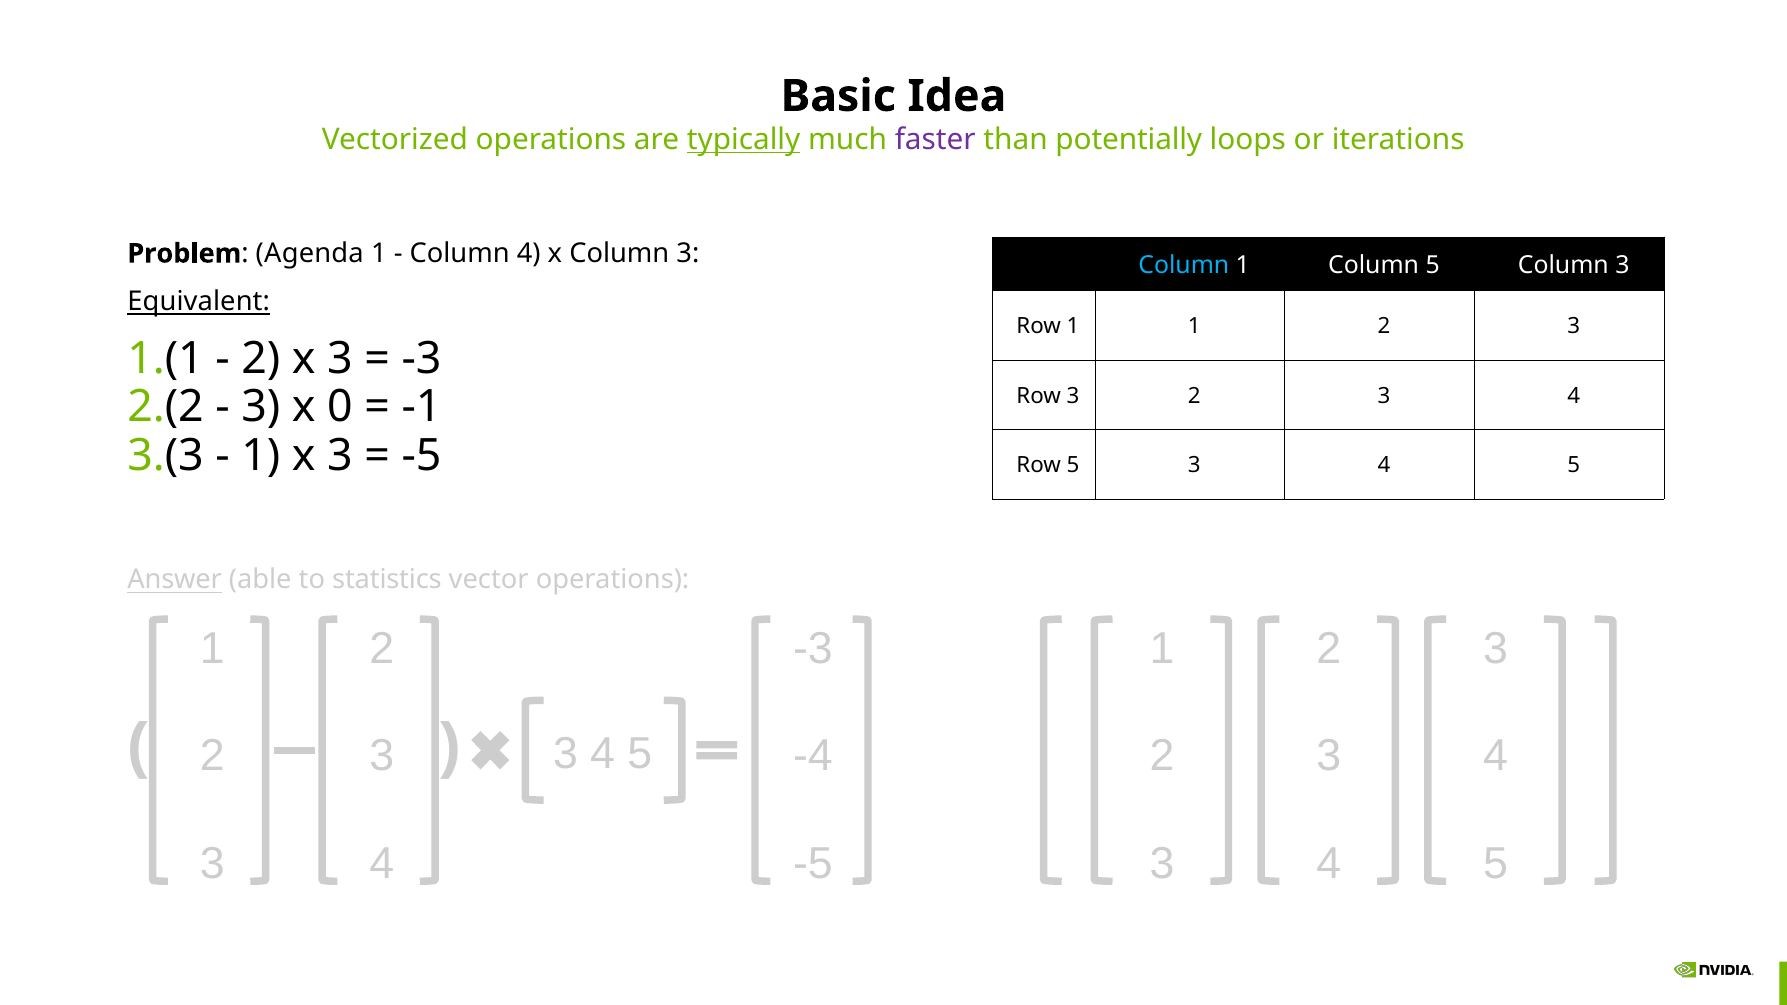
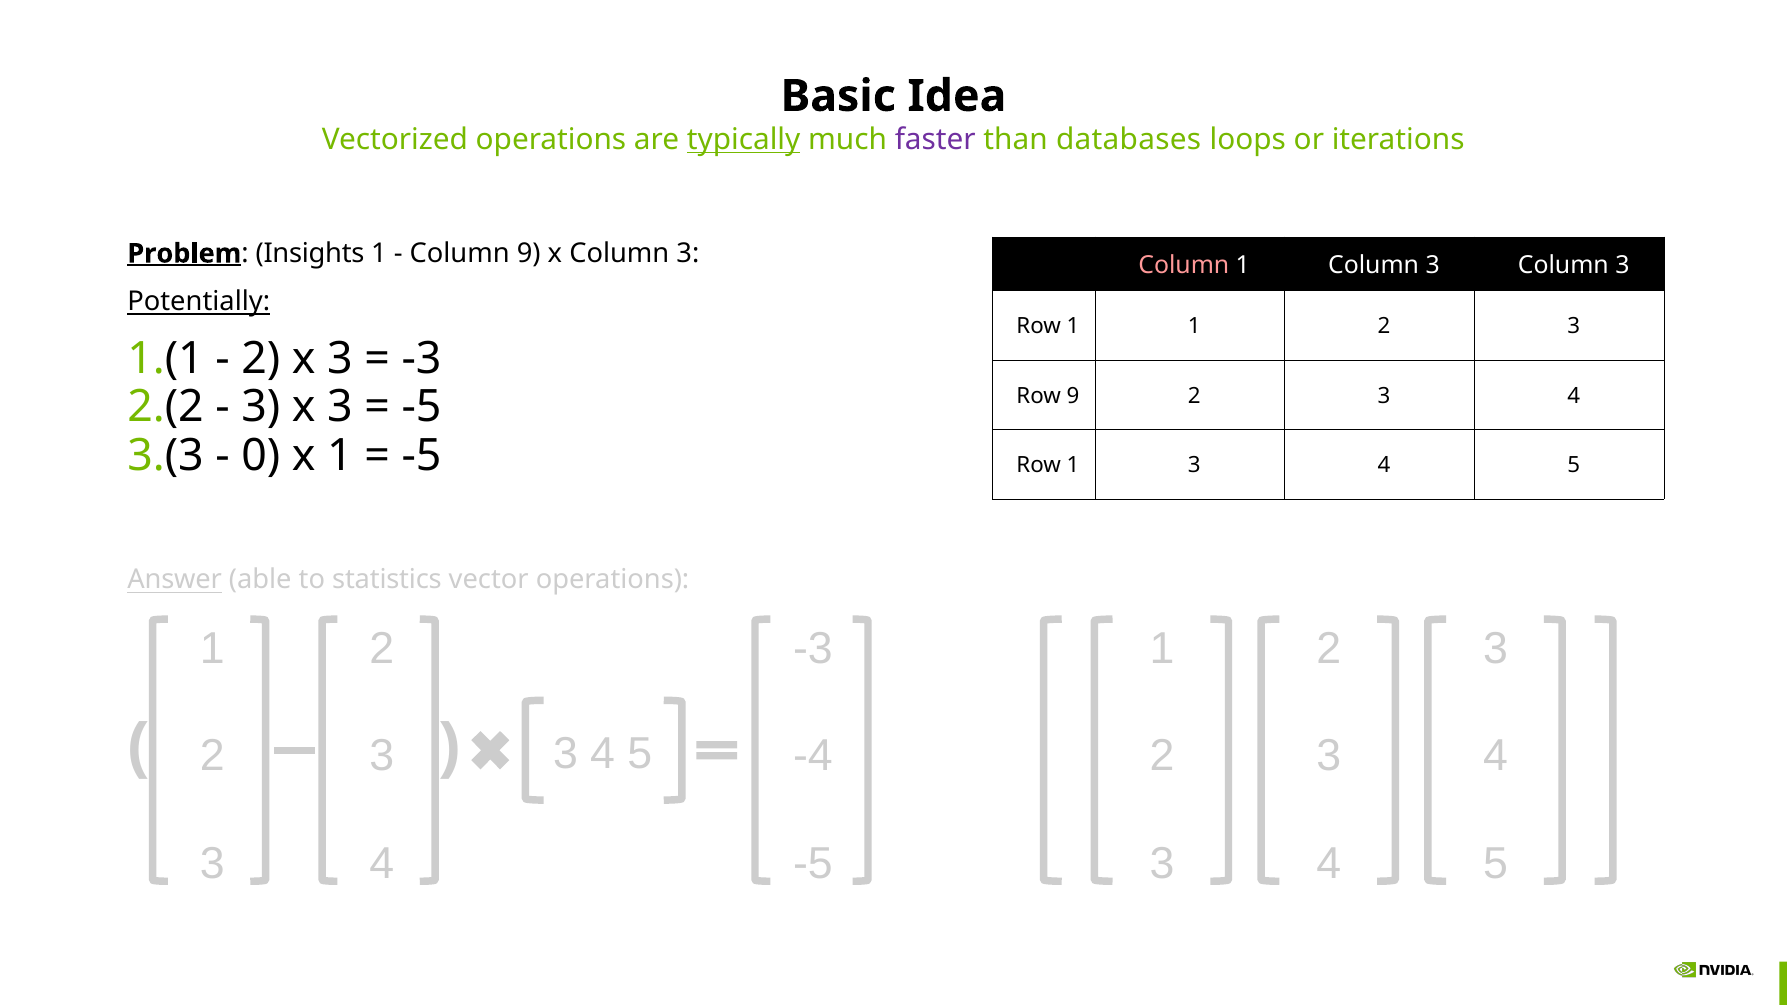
potentially: potentially -> databases
Problem underline: none -> present
Agenda: Agenda -> Insights
Column 4: 4 -> 9
Column at (1184, 265) colour: light blue -> pink
1 Column 5: 5 -> 3
Equivalent: Equivalent -> Potentially
Row 3: 3 -> 9
3 x 0: 0 -> 3
-1 at (422, 407): -1 -> -5
1 at (261, 456): 1 -> 0
3 at (340, 456): 3 -> 1
5 at (1073, 466): 5 -> 1
